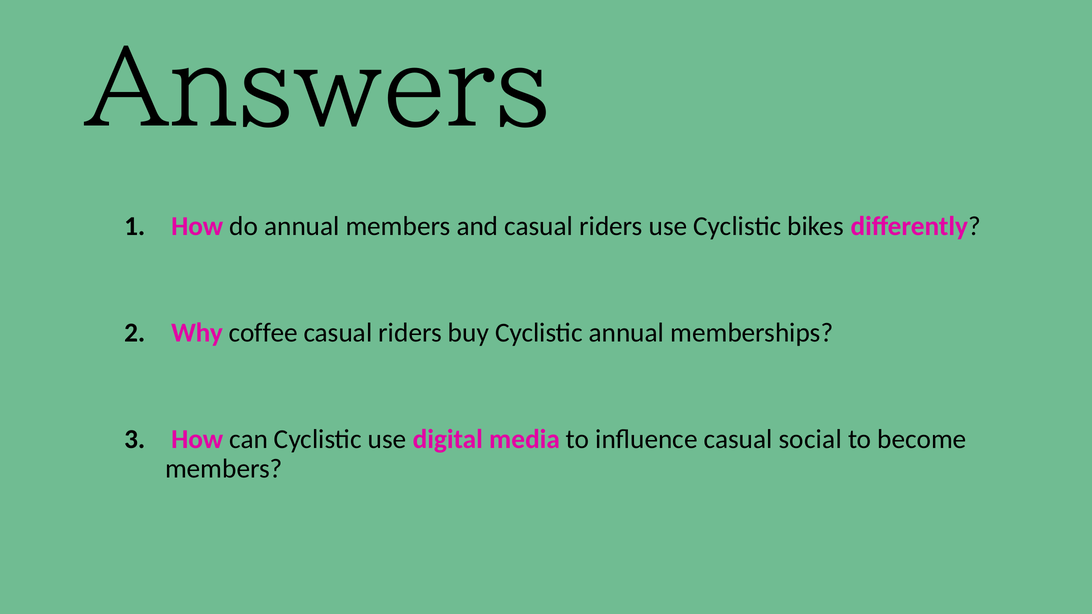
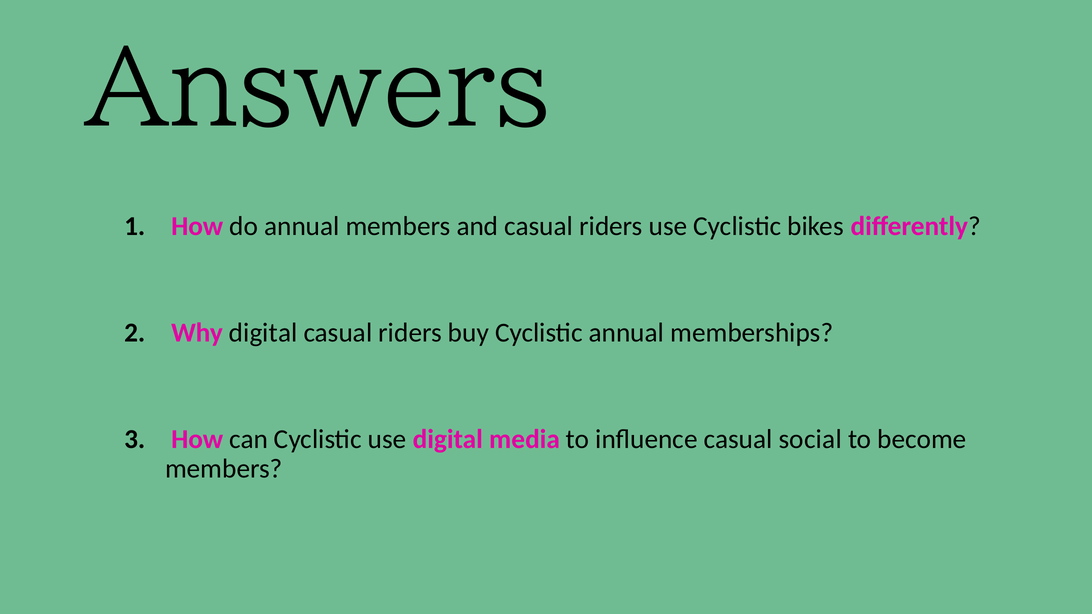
Why coffee: coffee -> digital
